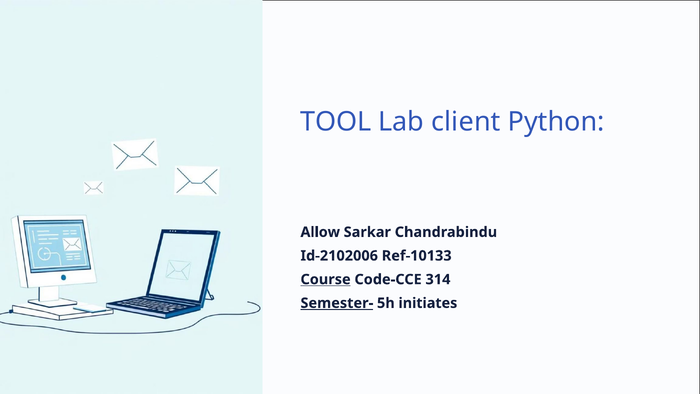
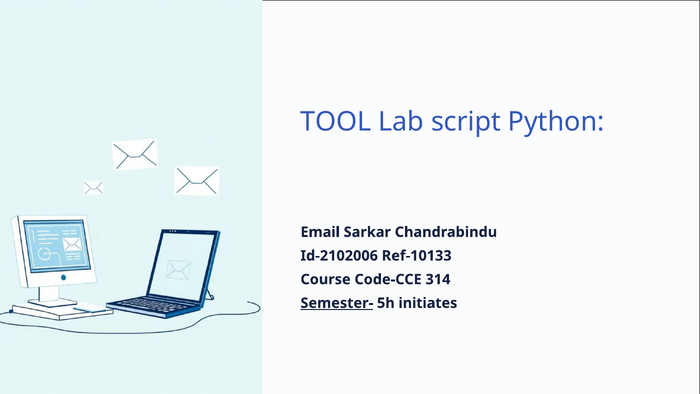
client: client -> script
Allow: Allow -> Email
Course underline: present -> none
